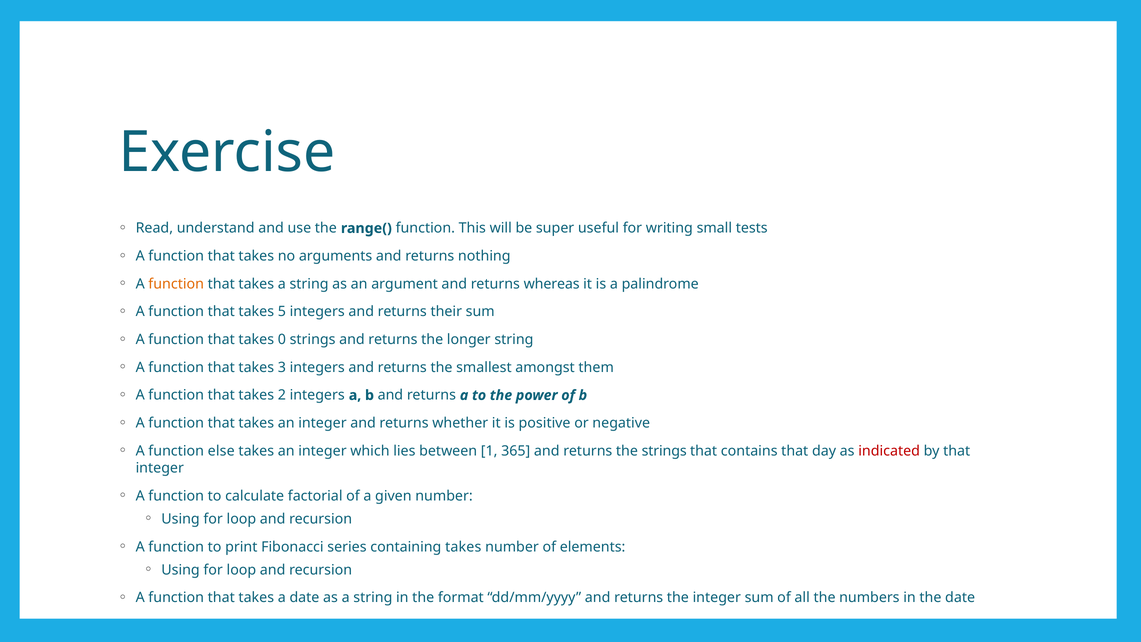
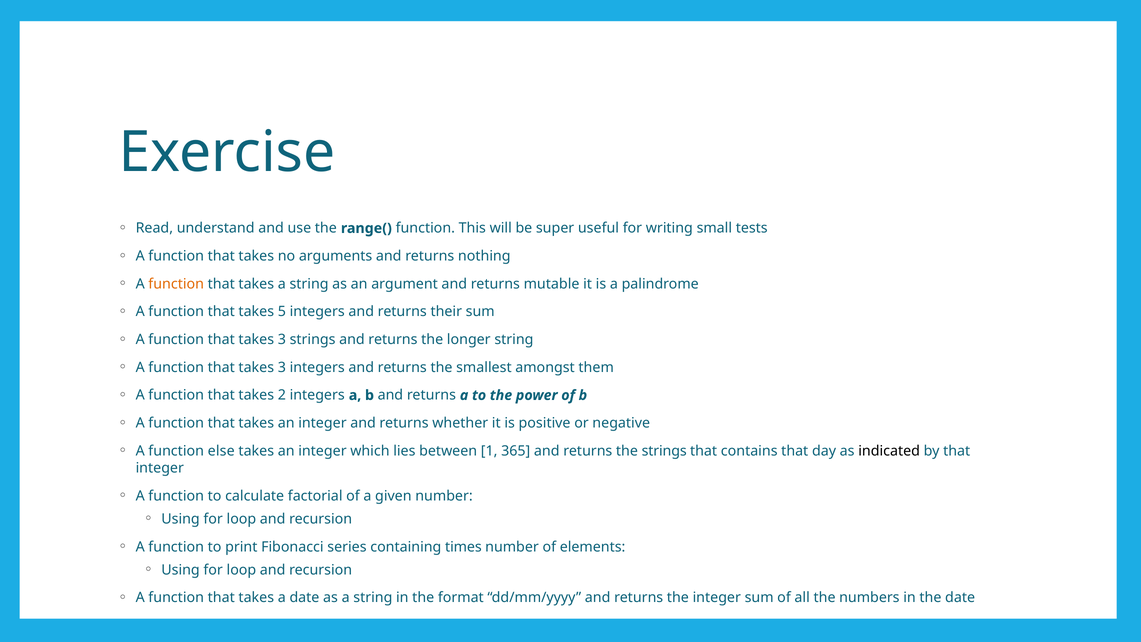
whereas: whereas -> mutable
0 at (282, 340): 0 -> 3
indicated colour: red -> black
containing takes: takes -> times
